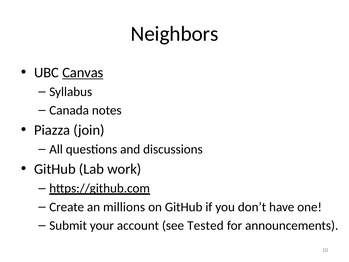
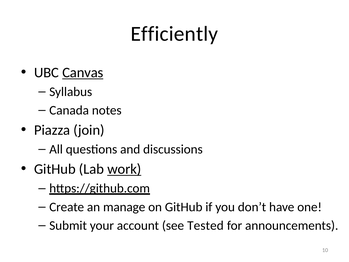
Neighbors: Neighbors -> Efficiently
work underline: none -> present
millions: millions -> manage
